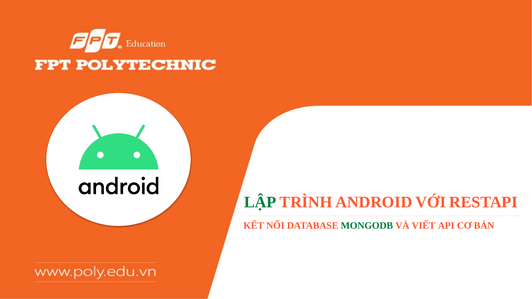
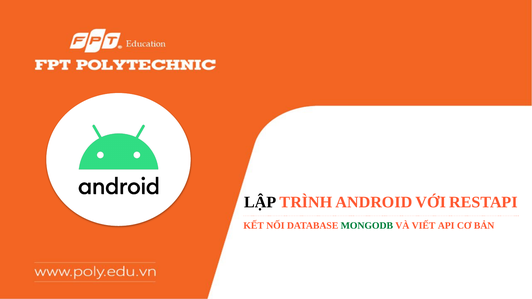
LẬP colour: green -> black
